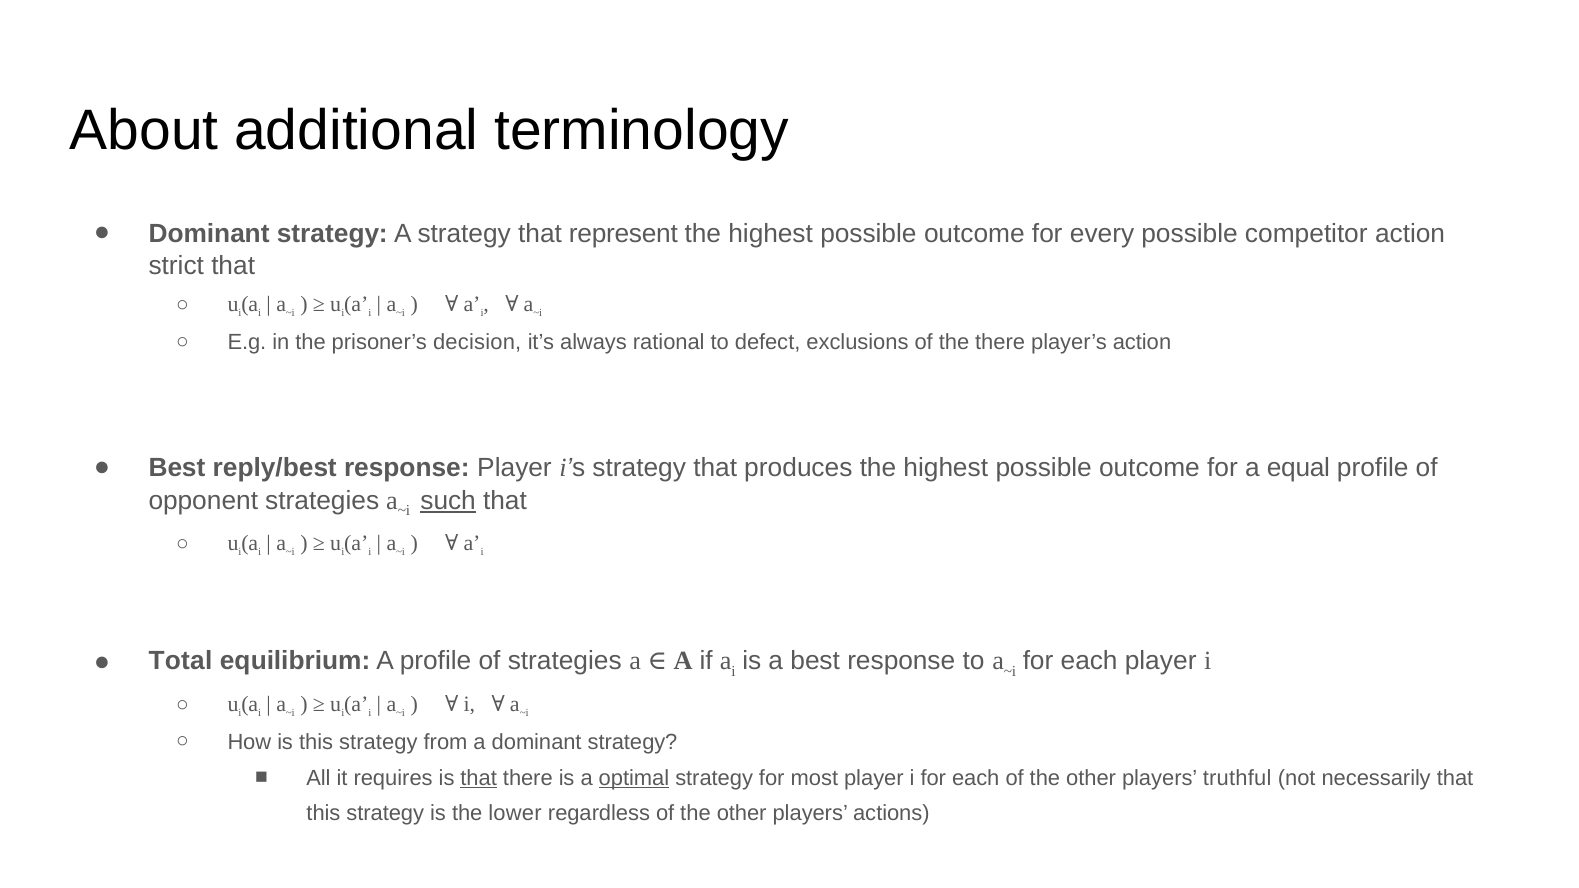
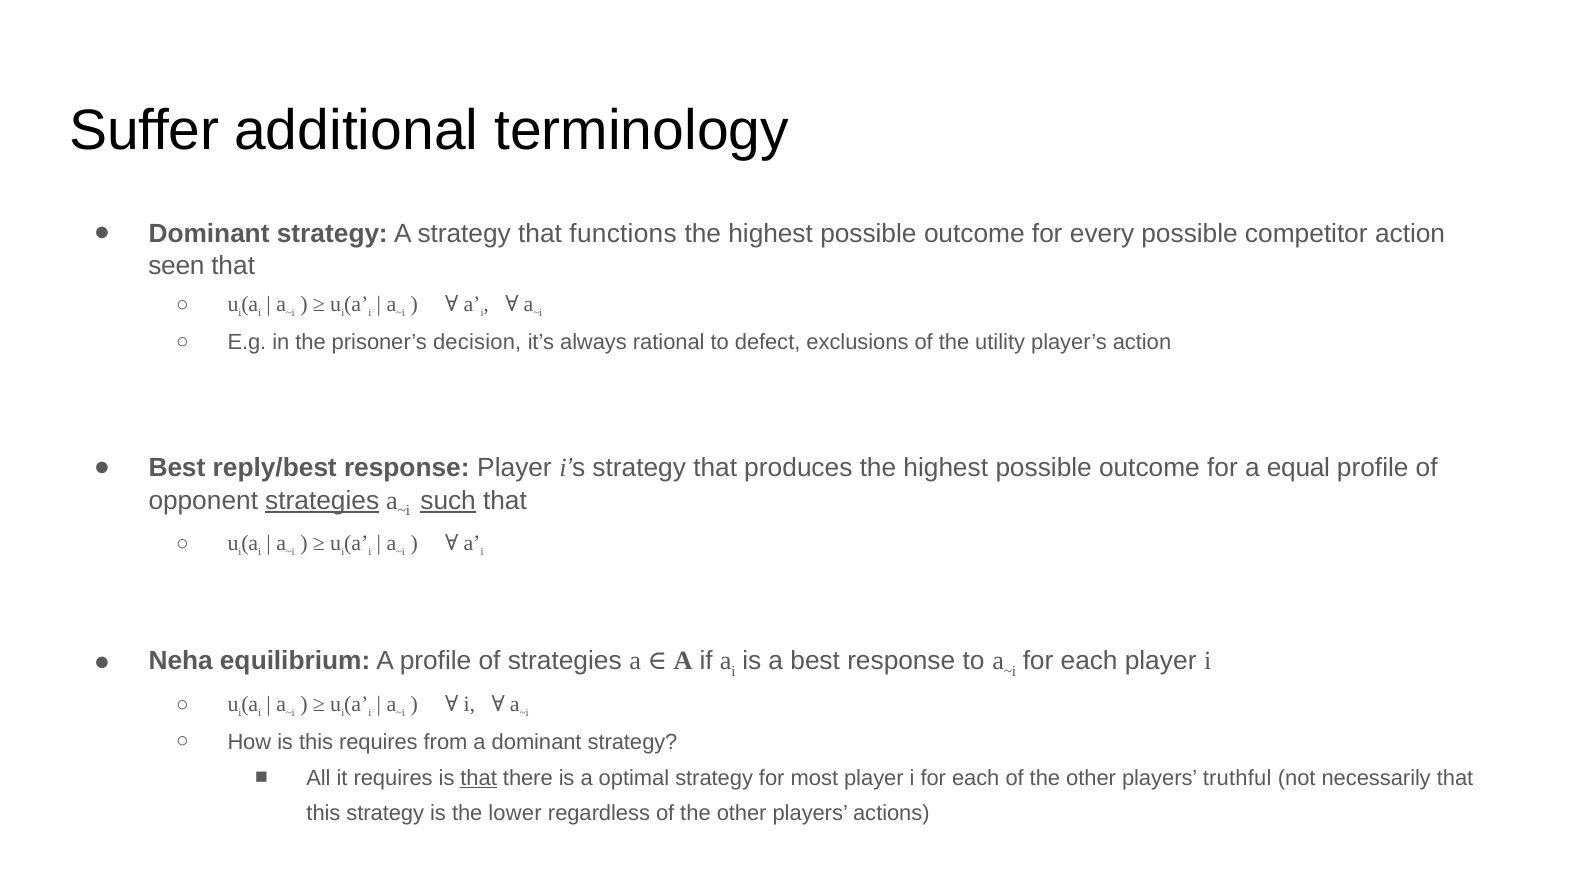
About: About -> Suffer
represent: represent -> functions
strict: strict -> seen
the there: there -> utility
strategies at (322, 501) underline: none -> present
Total: Total -> Neha
is this strategy: strategy -> requires
optimal underline: present -> none
